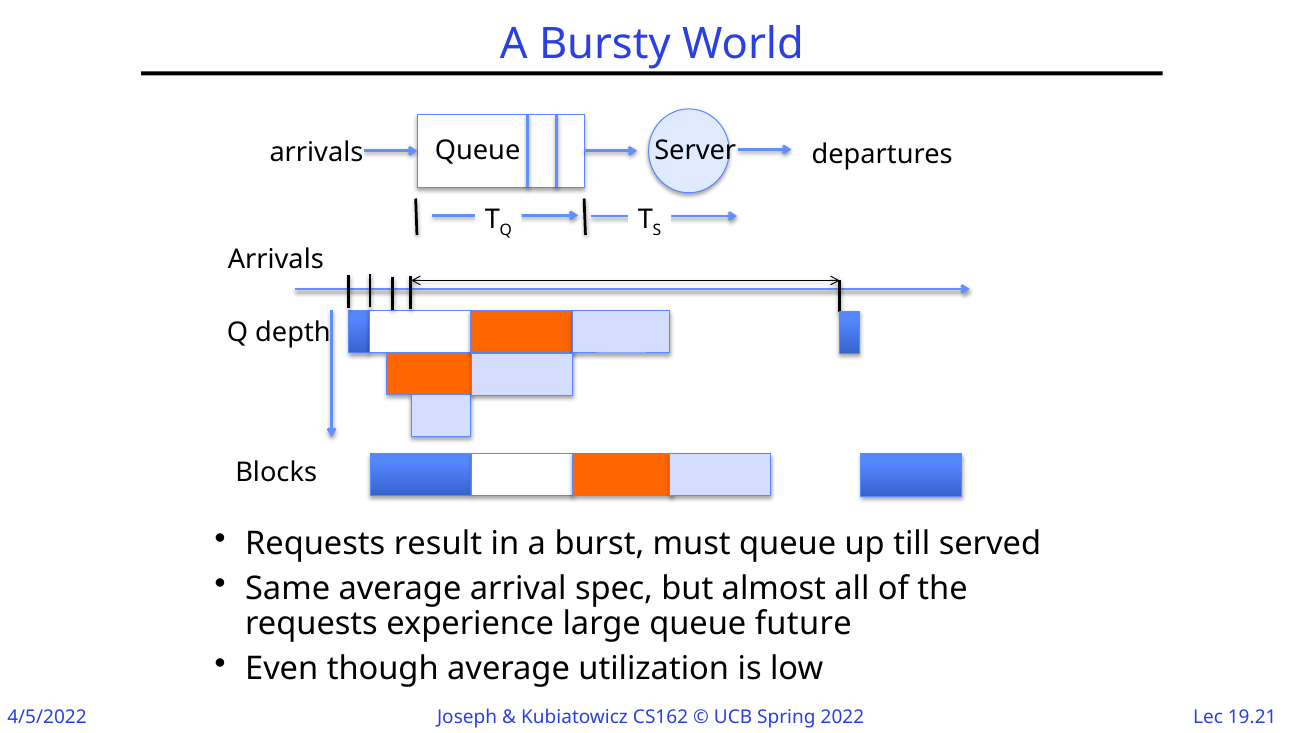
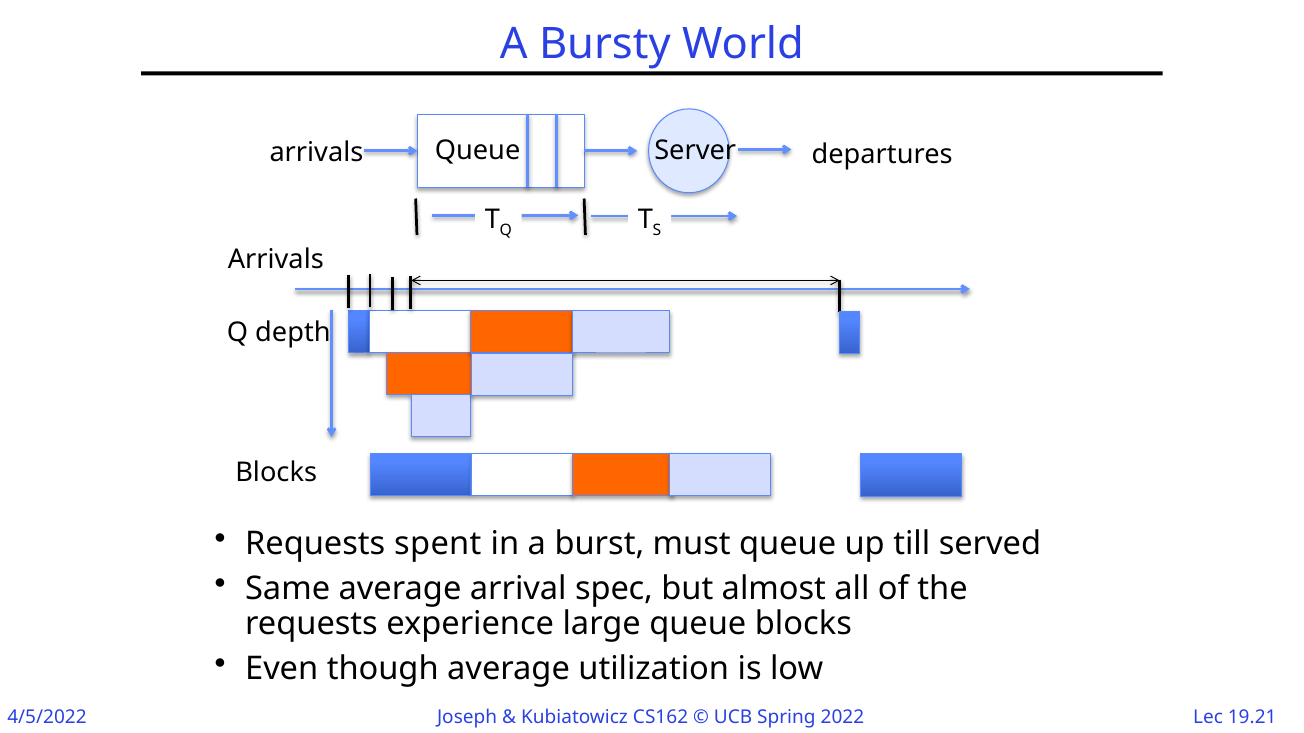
result: result -> spent
queue future: future -> blocks
